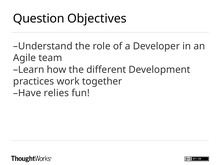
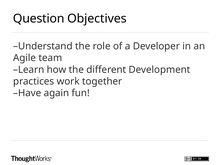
relies: relies -> again
